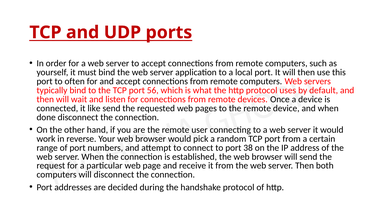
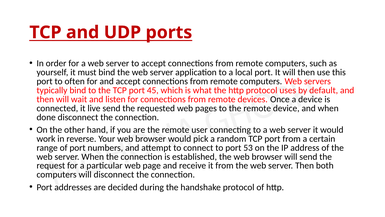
56: 56 -> 45
like: like -> live
38: 38 -> 53
